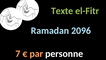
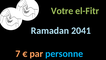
Texte: Texte -> Votre
2096: 2096 -> 2041
personne colour: white -> light blue
